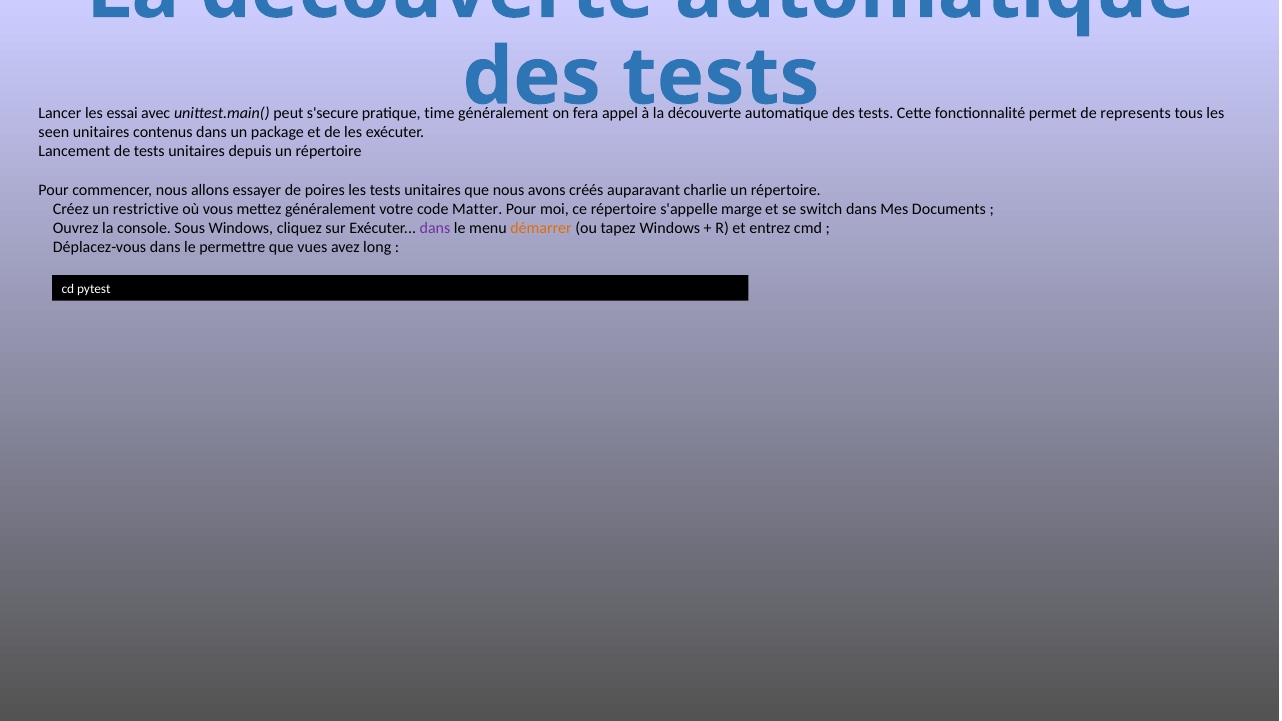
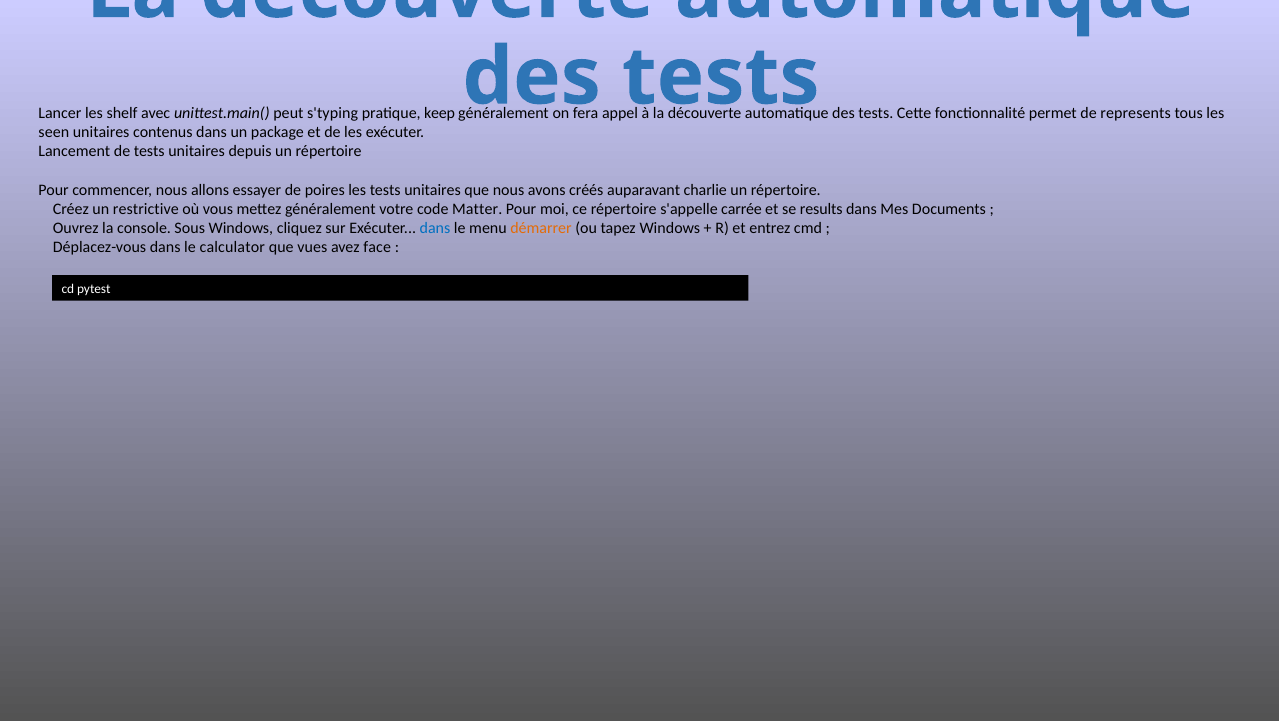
essai: essai -> shelf
s'secure: s'secure -> s'typing
time: time -> keep
marge: marge -> carrée
switch: switch -> results
dans at (435, 228) colour: purple -> blue
permettre: permettre -> calculator
long: long -> face
